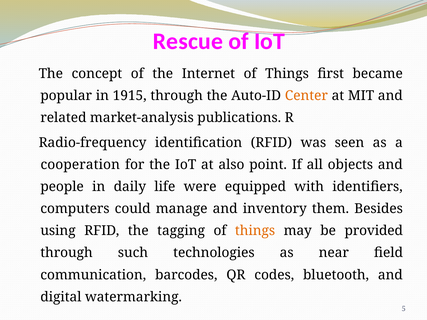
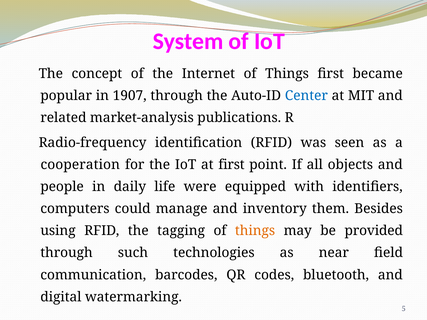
Rescue: Rescue -> System
1915: 1915 -> 1907
Center colour: orange -> blue
at also: also -> first
